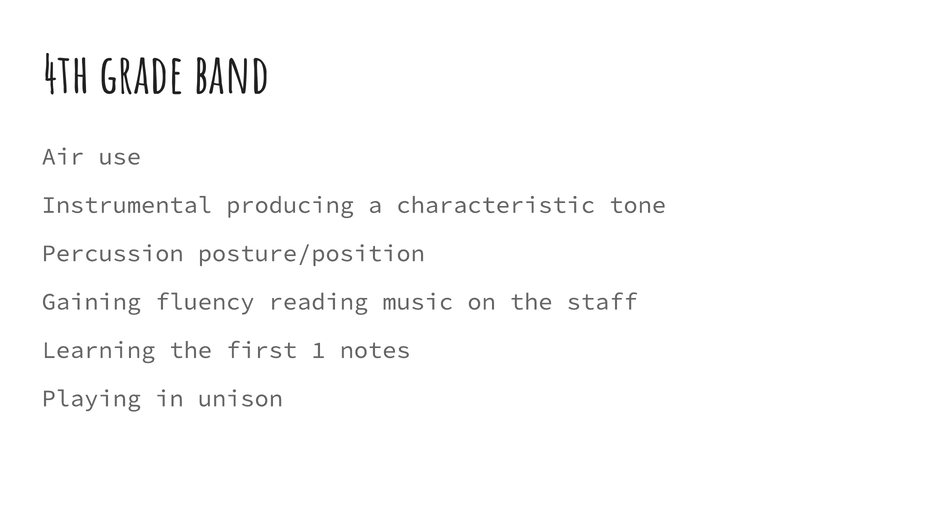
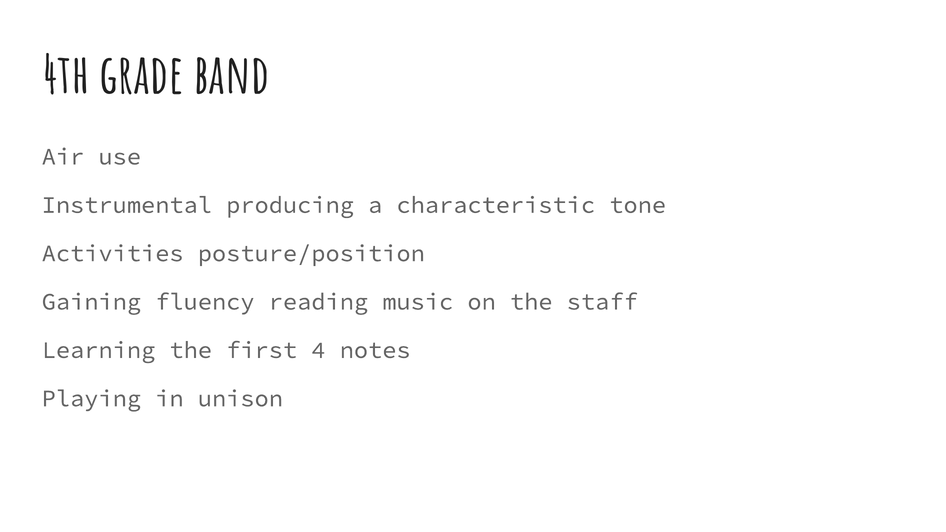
Percussion: Percussion -> Activities
1: 1 -> 4
